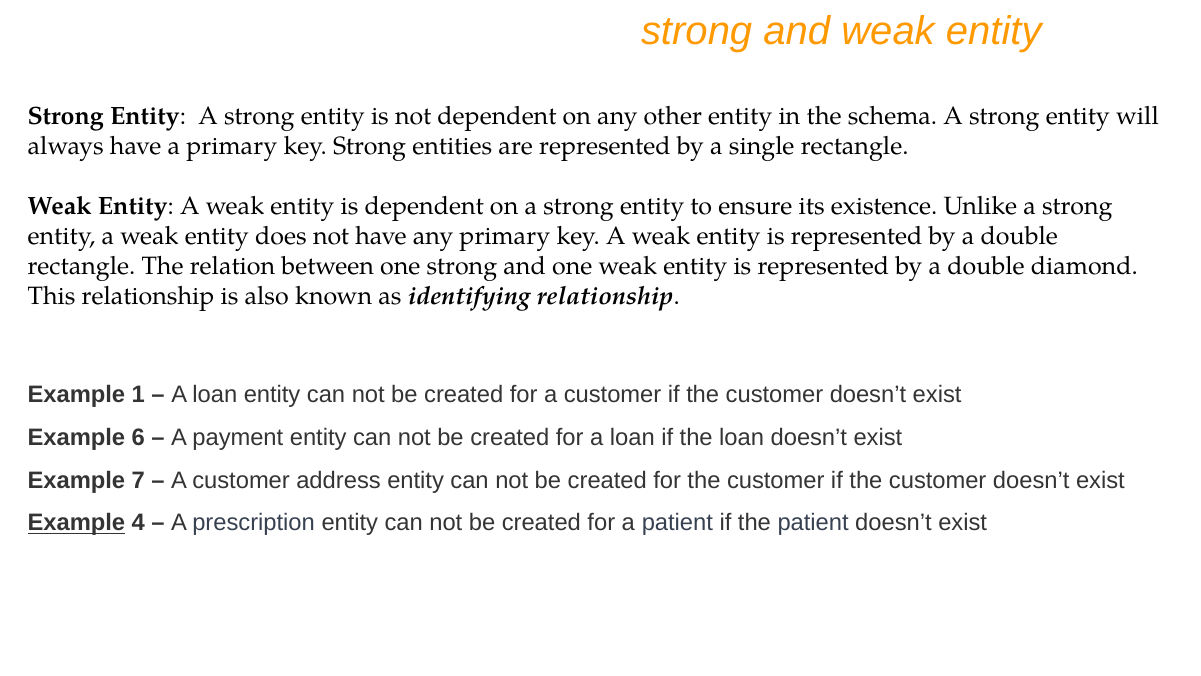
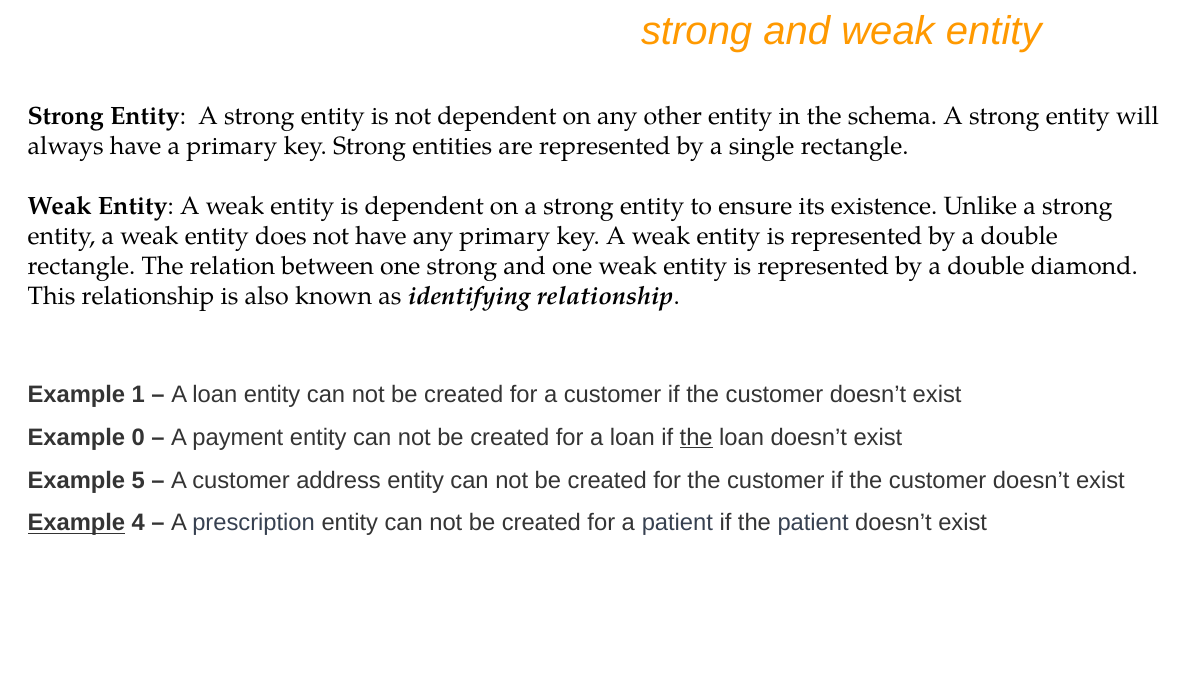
6: 6 -> 0
the at (696, 437) underline: none -> present
7: 7 -> 5
